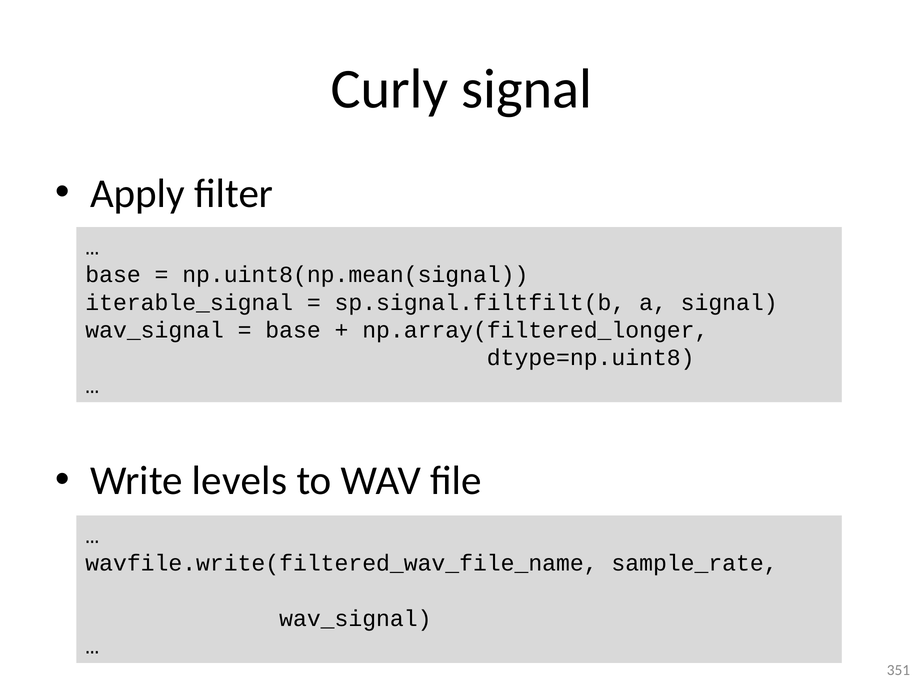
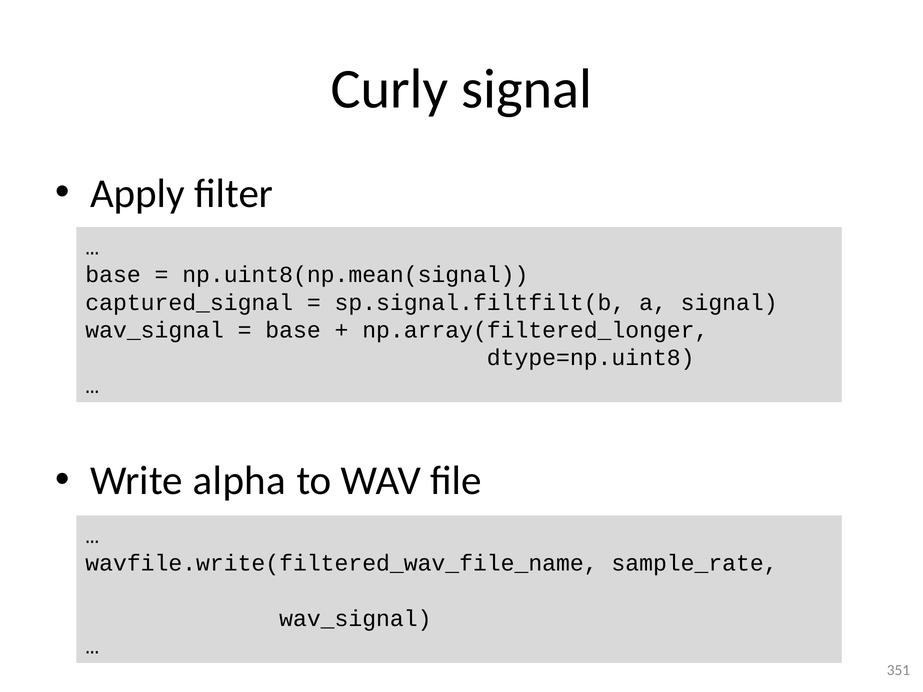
iterable_signal: iterable_signal -> captured_signal
levels: levels -> alpha
